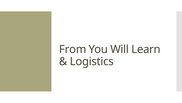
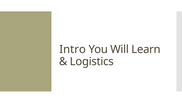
From: From -> Intro
